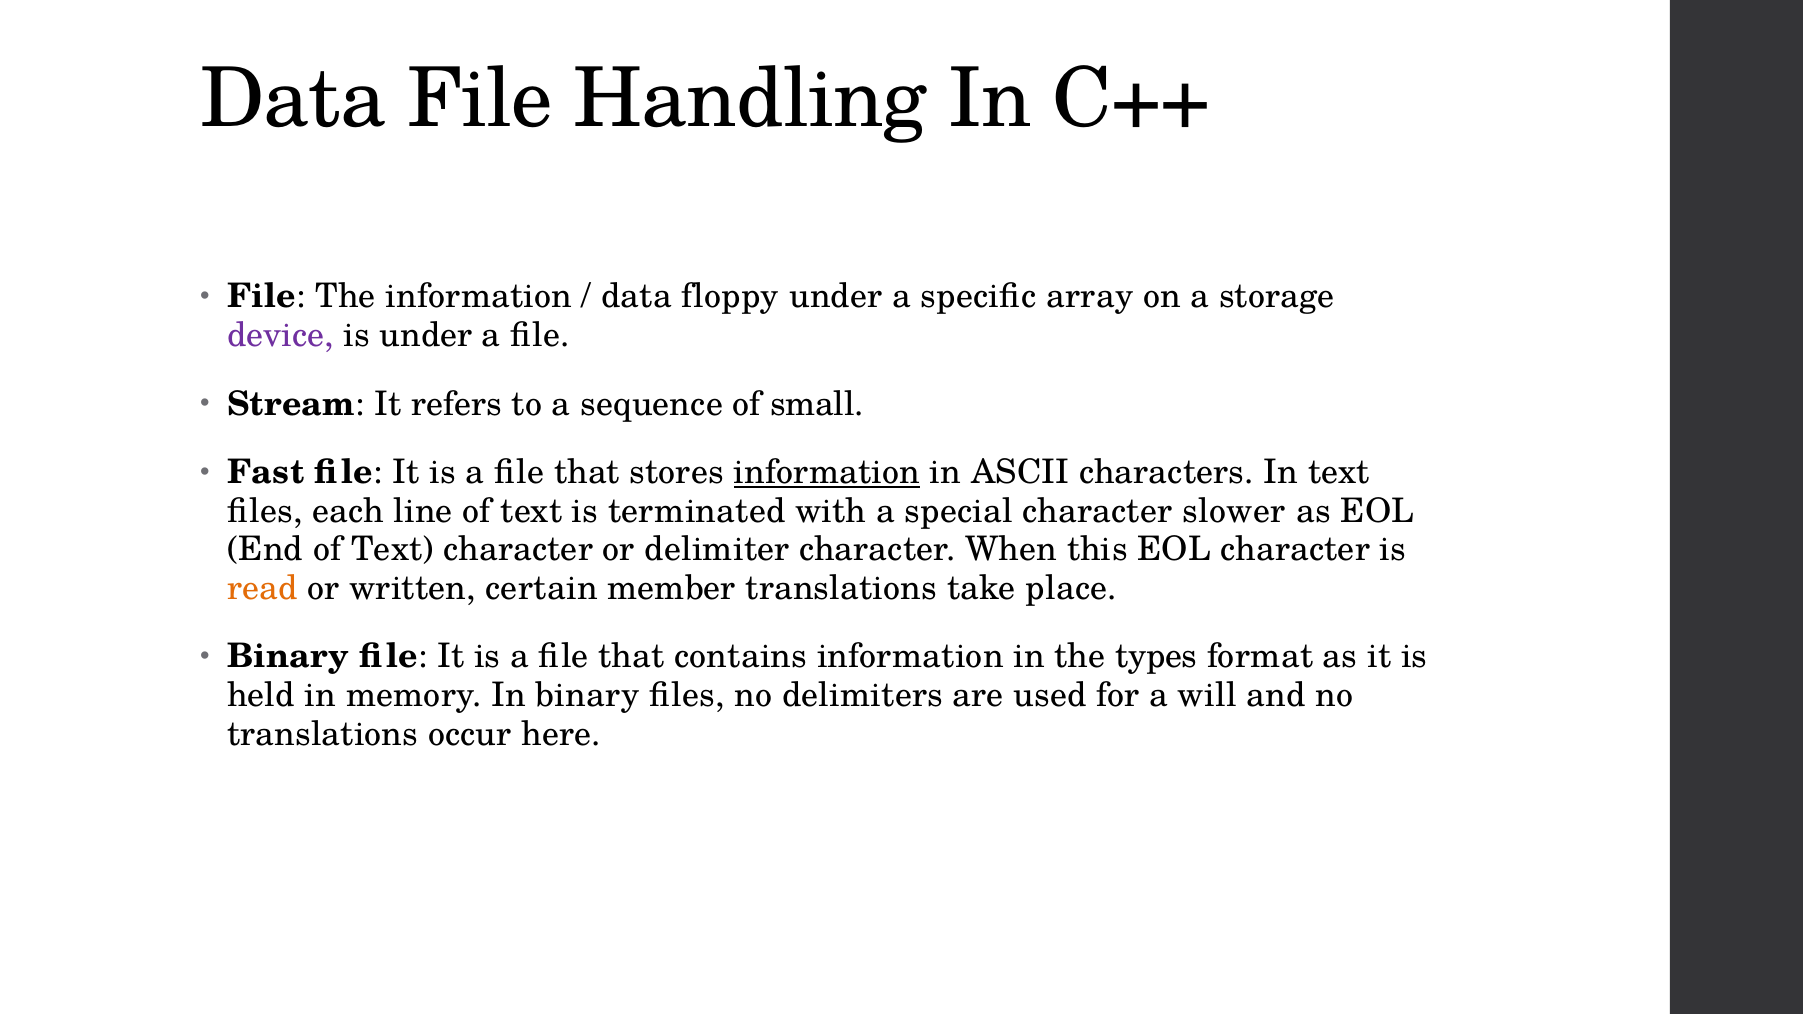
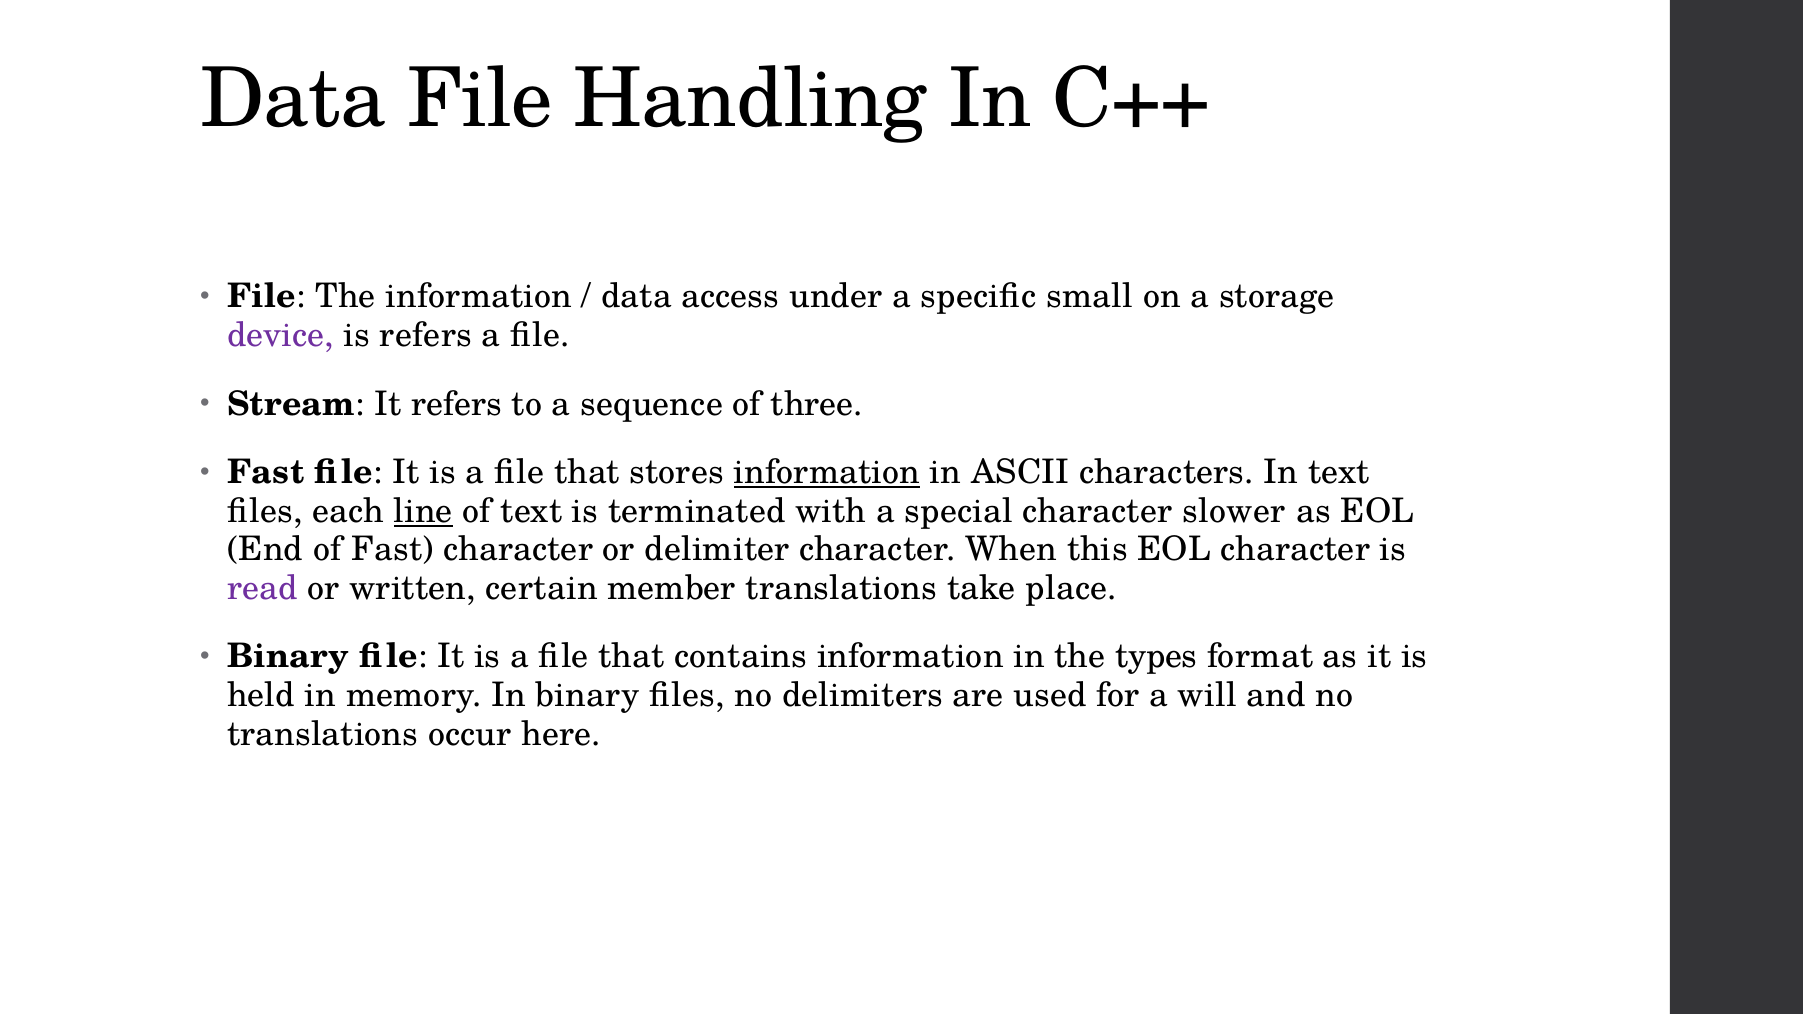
floppy: floppy -> access
array: array -> small
is under: under -> refers
small: small -> three
line underline: none -> present
End of Text: Text -> Fast
read colour: orange -> purple
